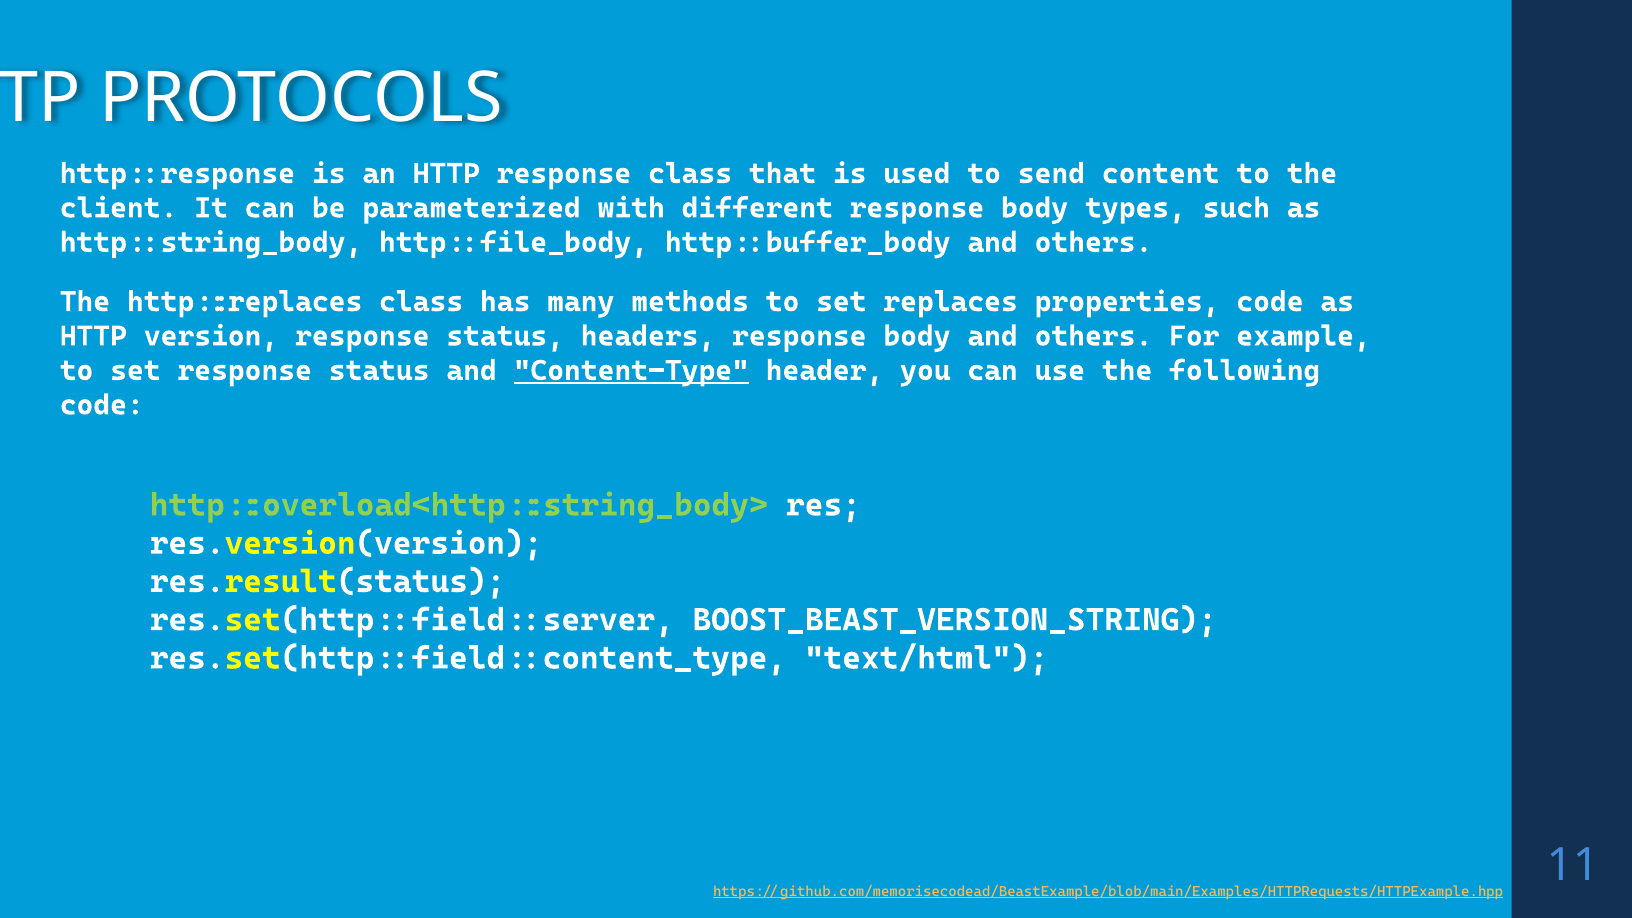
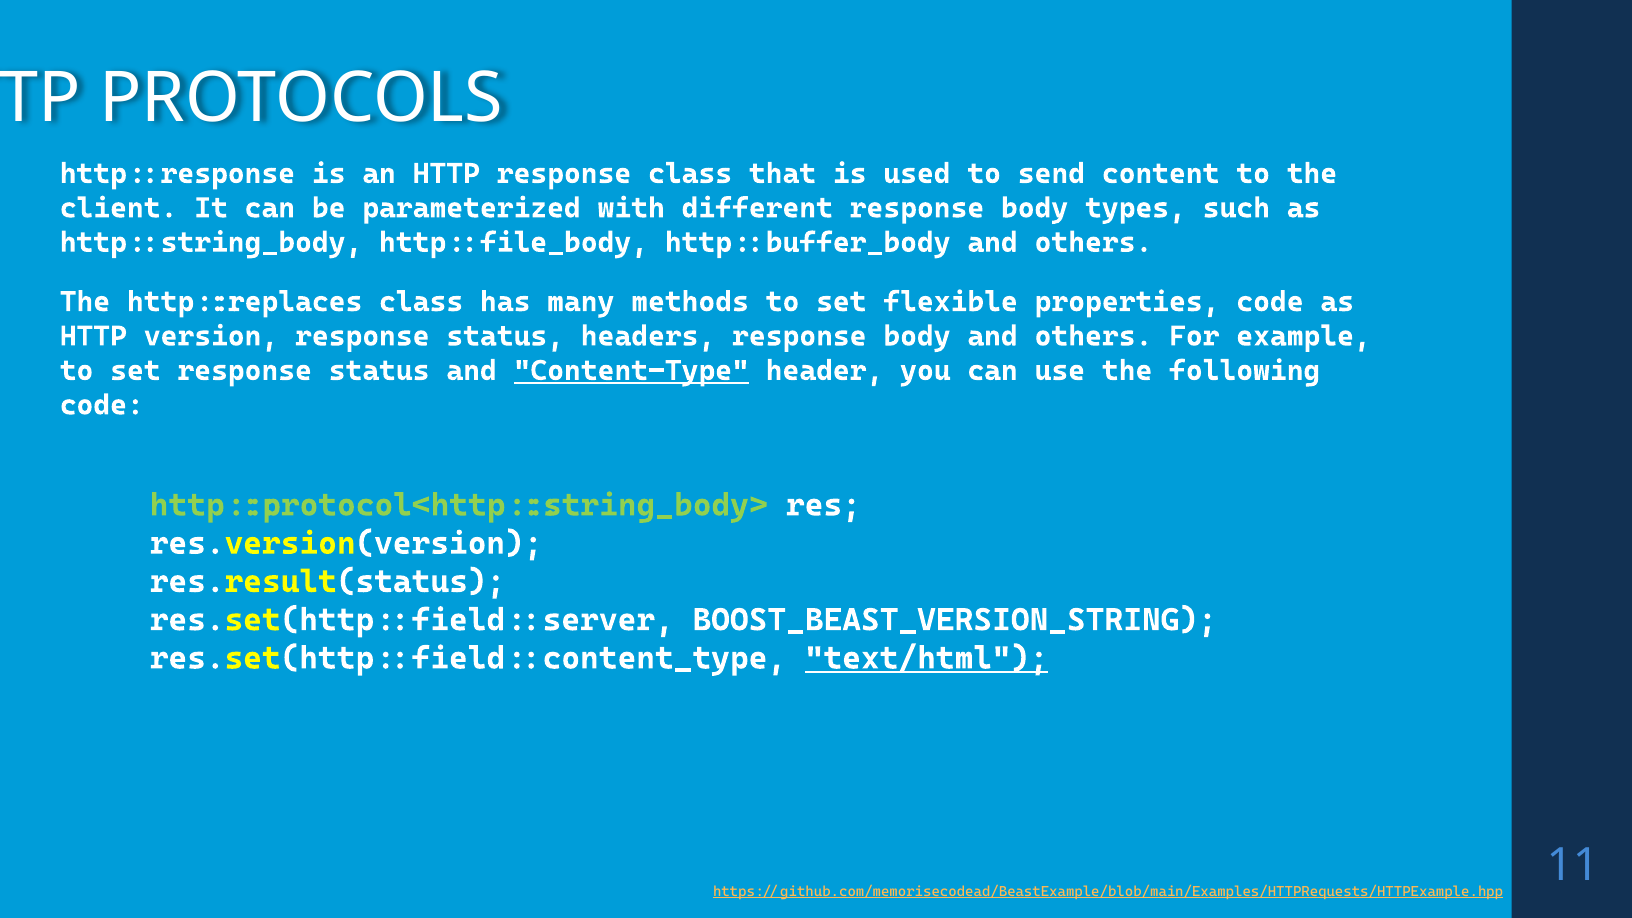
replaces: replaces -> flexible
http::overload<http::string_body>: http::overload<http::string_body> -> http::protocol<http::string_body>
text/html underline: none -> present
